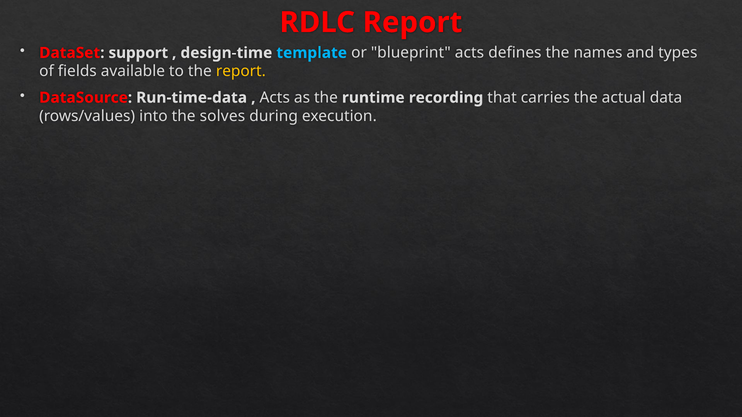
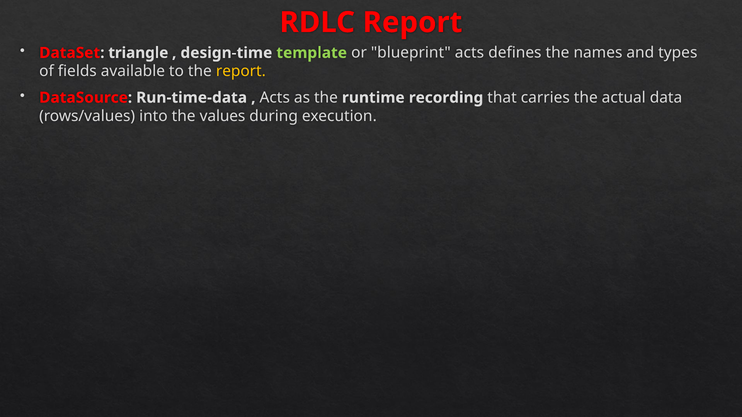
support: support -> triangle
template colour: light blue -> light green
solves: solves -> values
